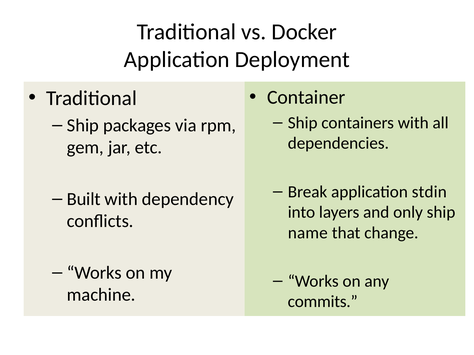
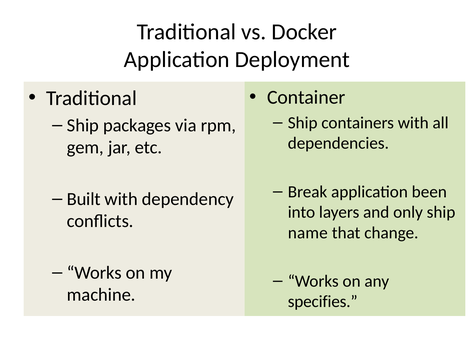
stdin: stdin -> been
commits: commits -> specifies
